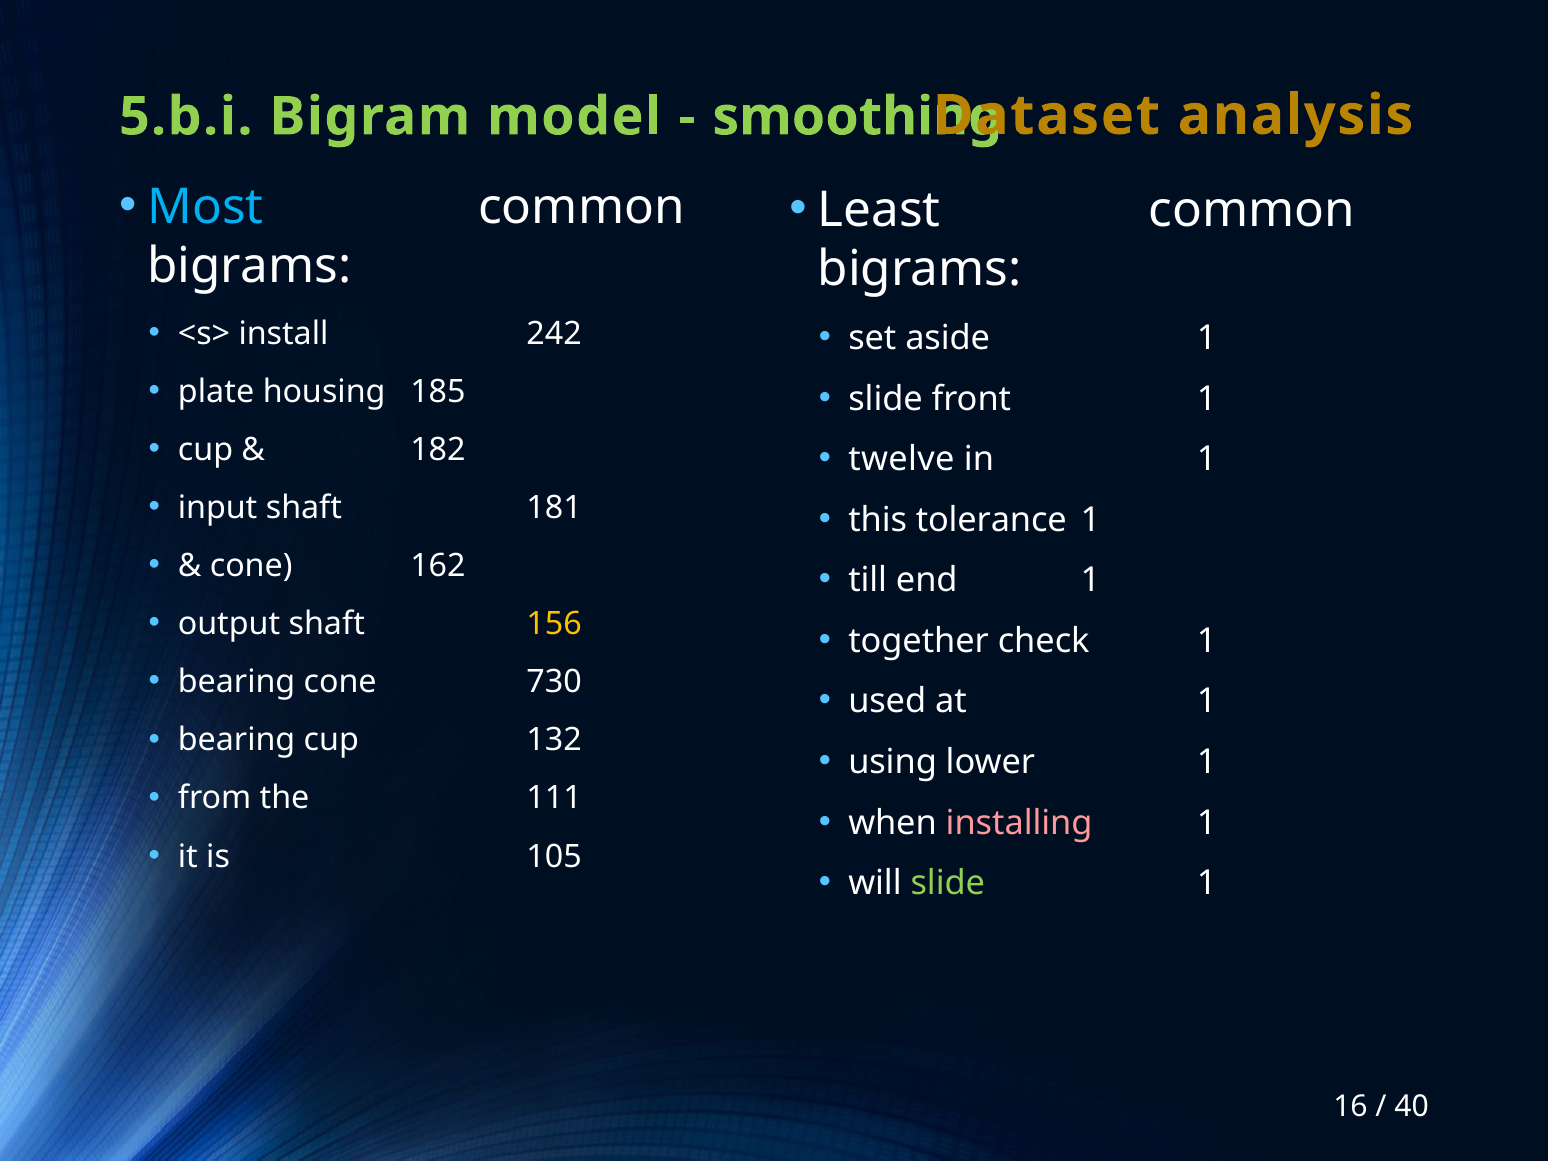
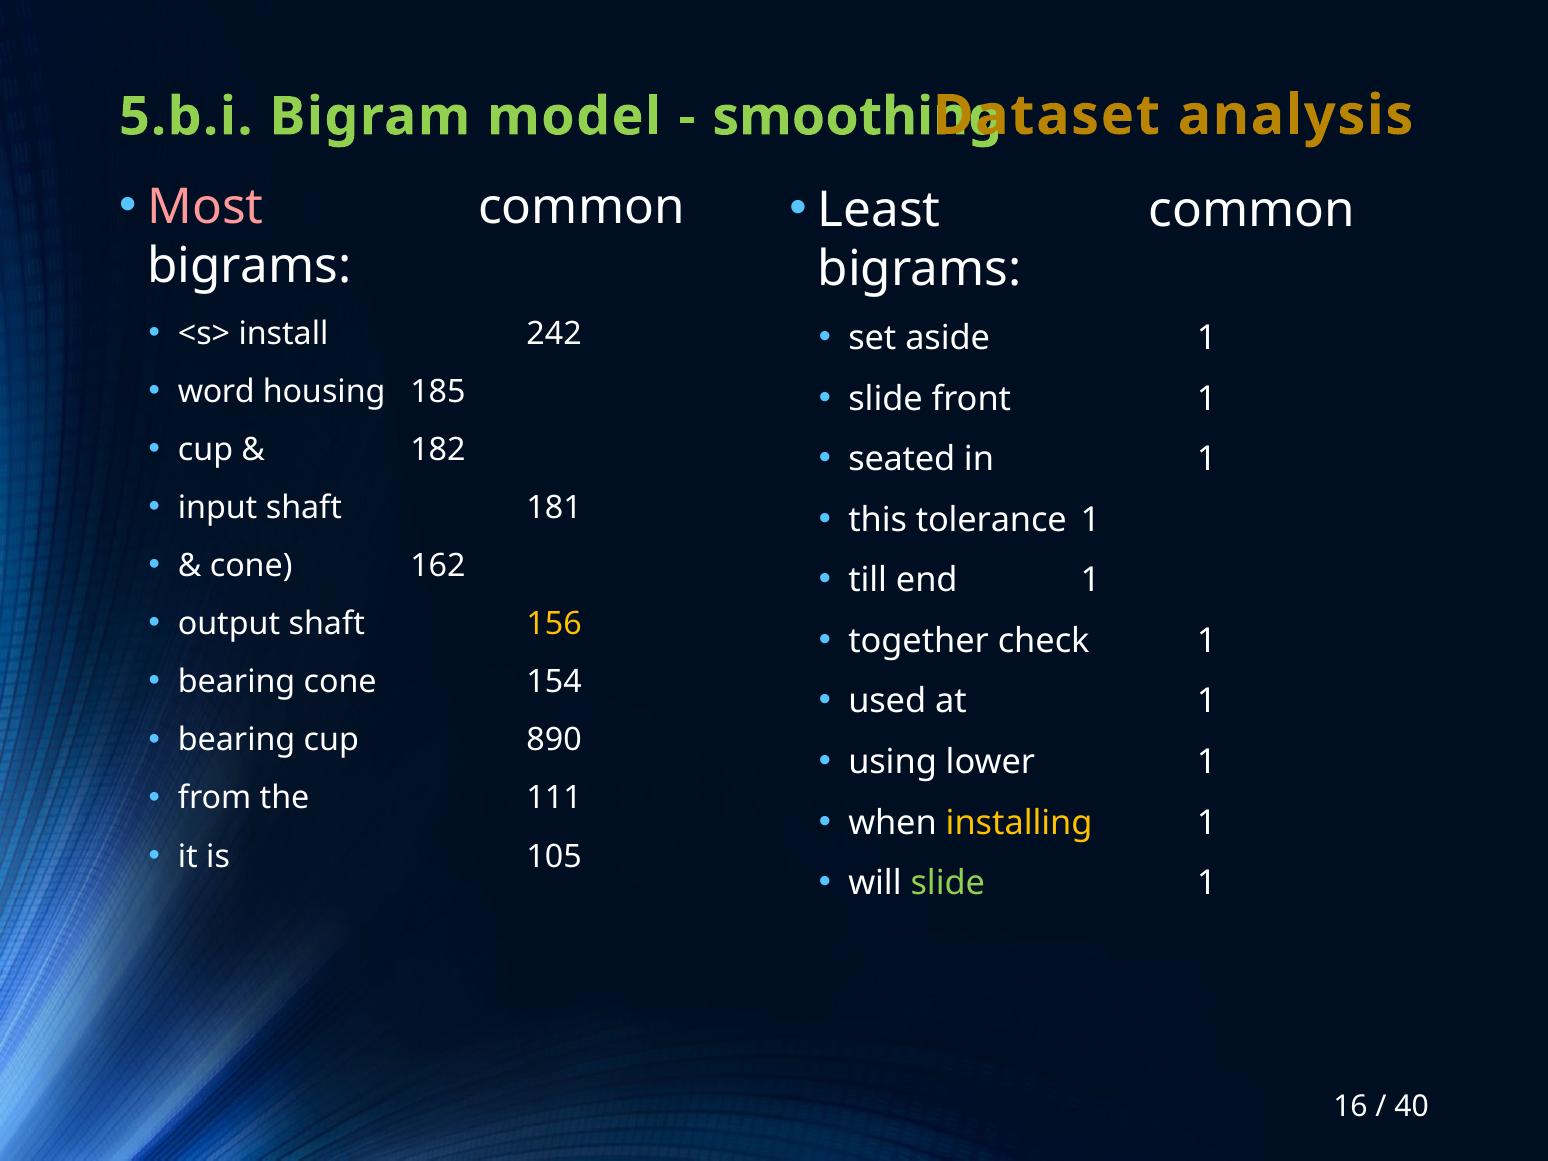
Most colour: light blue -> pink
plate: plate -> word
twelve: twelve -> seated
730: 730 -> 154
132: 132 -> 890
installing colour: pink -> yellow
